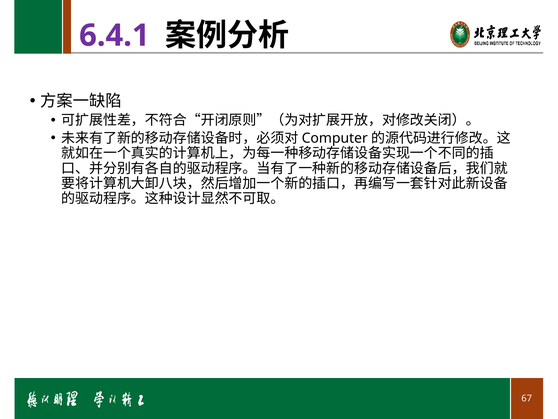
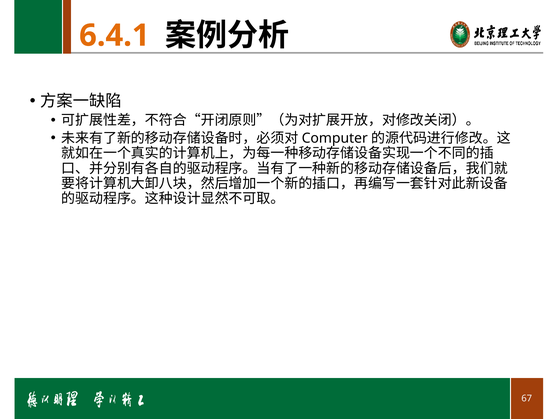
6.4.1 colour: purple -> orange
